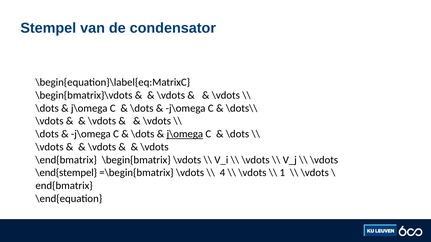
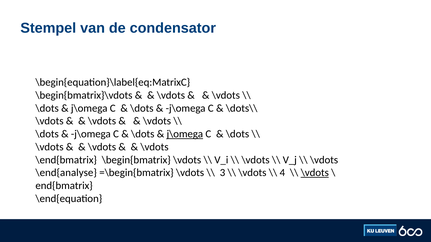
\end{stempel: \end{stempel -> \end{analyse
4: 4 -> 3
1: 1 -> 4
\vdots at (315, 173) underline: none -> present
